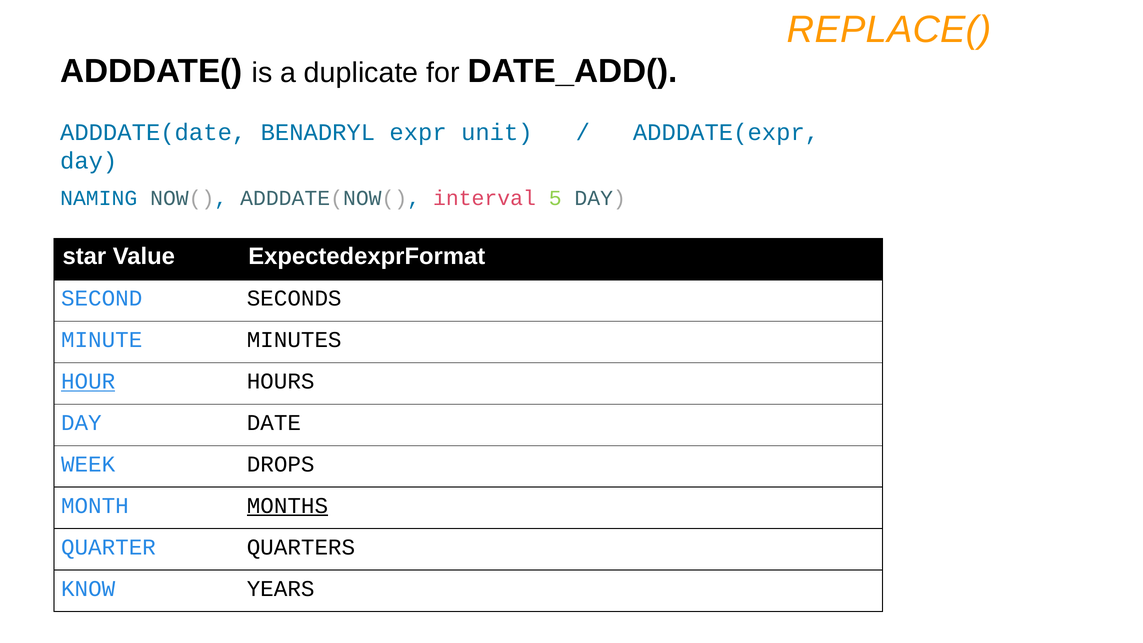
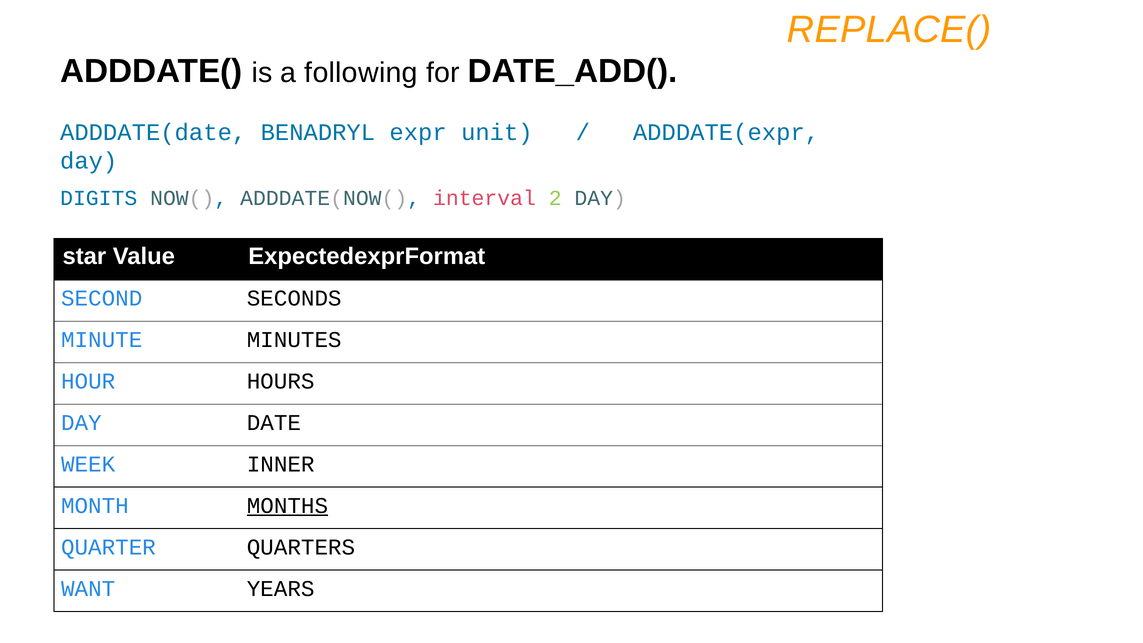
duplicate: duplicate -> following
NAMING: NAMING -> DIGITS
5: 5 -> 2
HOUR underline: present -> none
DROPS: DROPS -> INNER
KNOW: KNOW -> WANT
